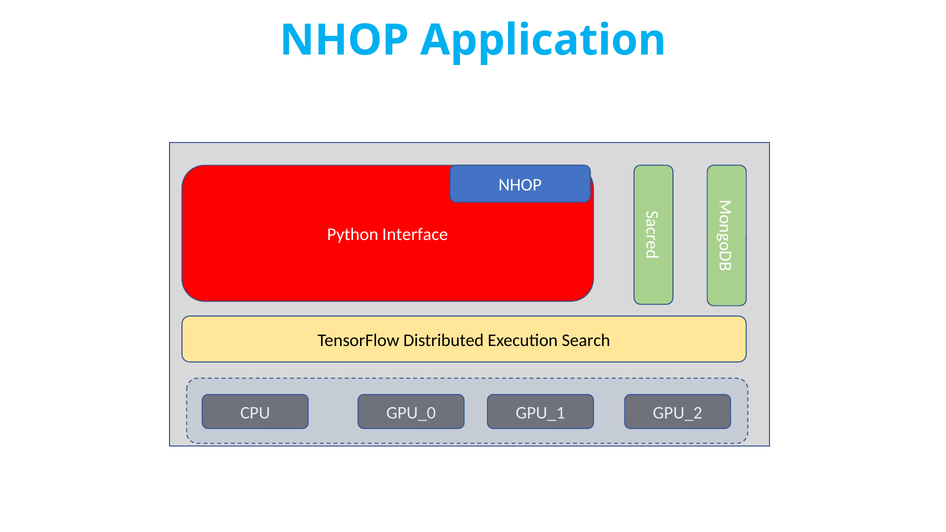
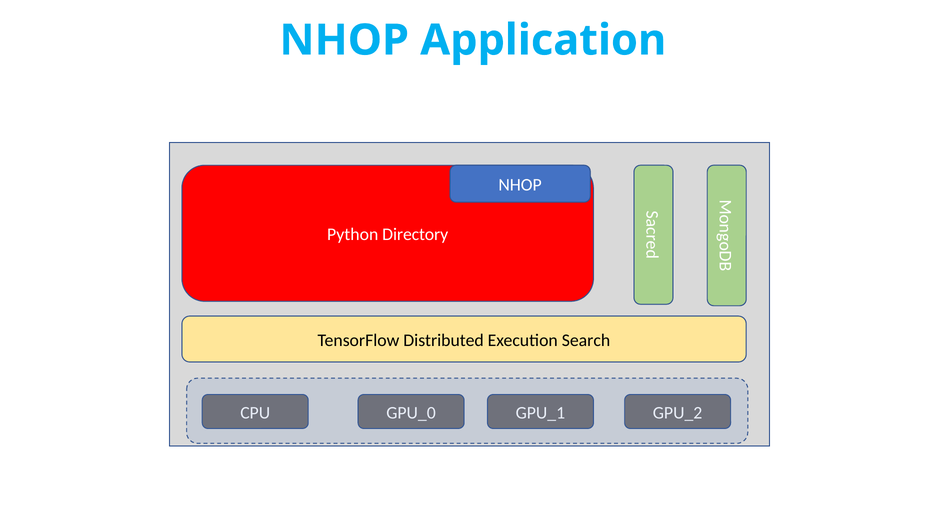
Interface: Interface -> Directory
